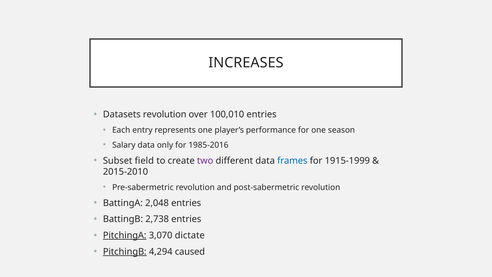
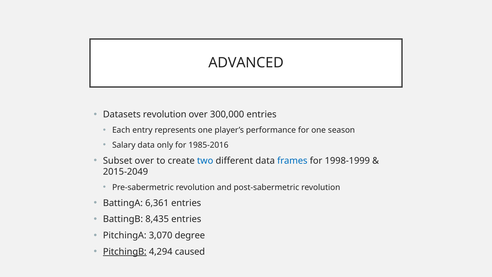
INCREASES: INCREASES -> ADVANCED
100,010: 100,010 -> 300,000
Subset field: field -> over
two colour: purple -> blue
1915-1999: 1915-1999 -> 1998-1999
2015-2010: 2015-2010 -> 2015-2049
2,048: 2,048 -> 6,361
2,738: 2,738 -> 8,435
PitchingA underline: present -> none
dictate: dictate -> degree
